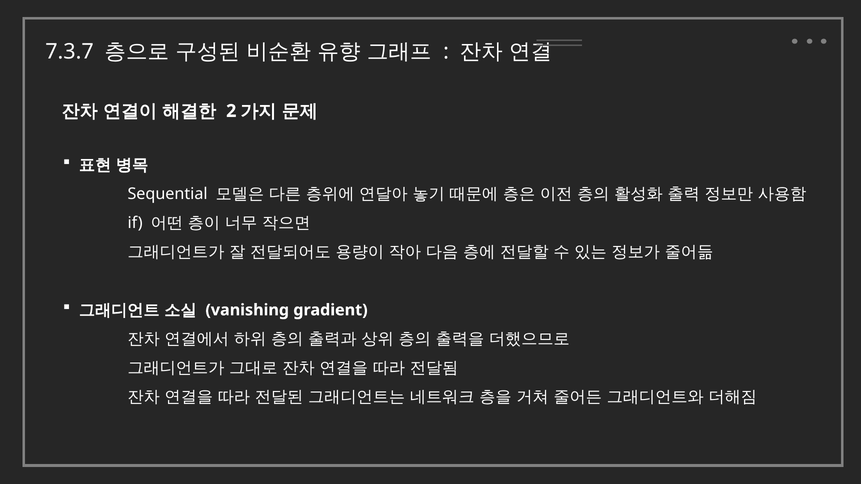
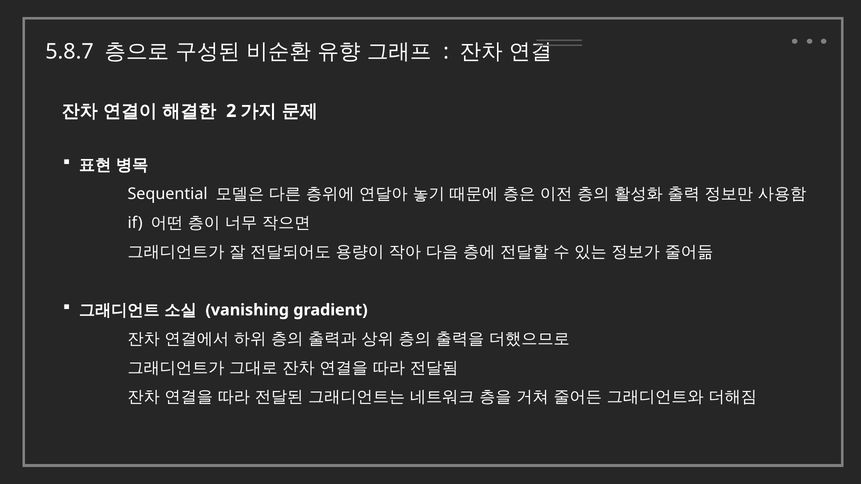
7.3.7: 7.3.7 -> 5.8.7
